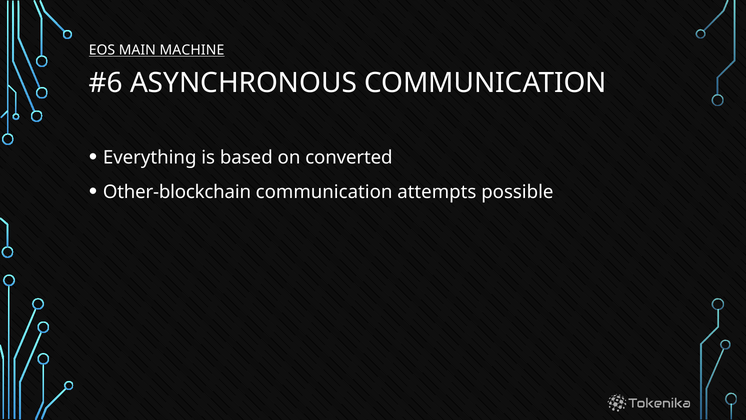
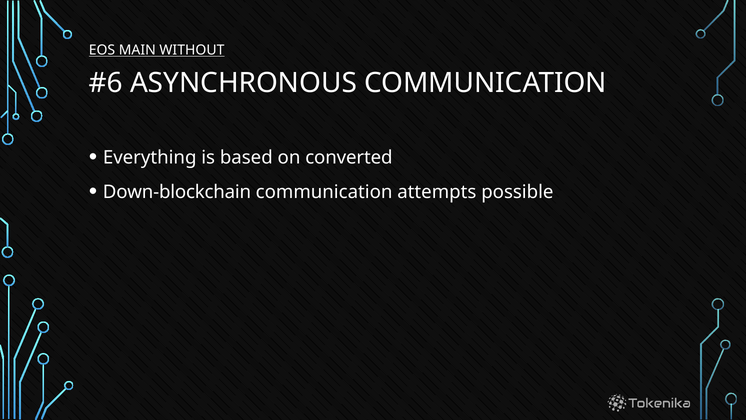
MACHINE: MACHINE -> WITHOUT
Other-blockchain: Other-blockchain -> Down-blockchain
